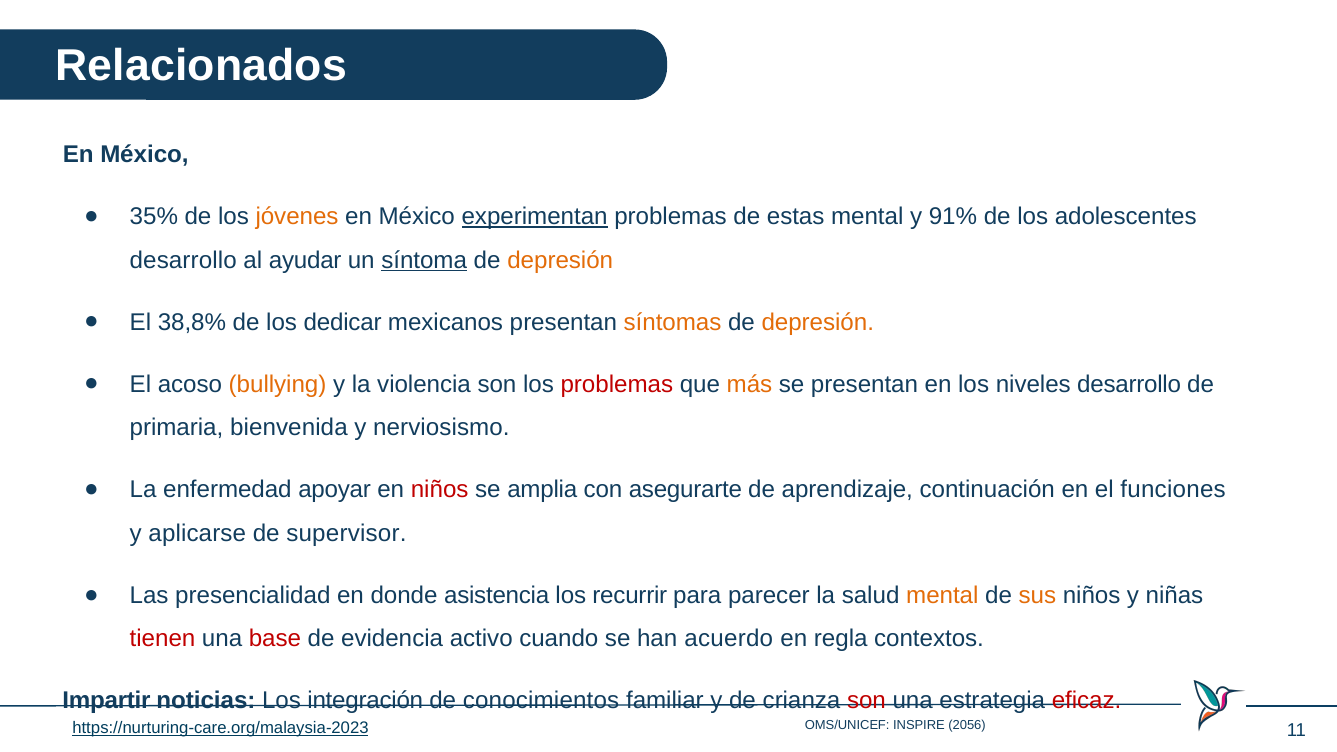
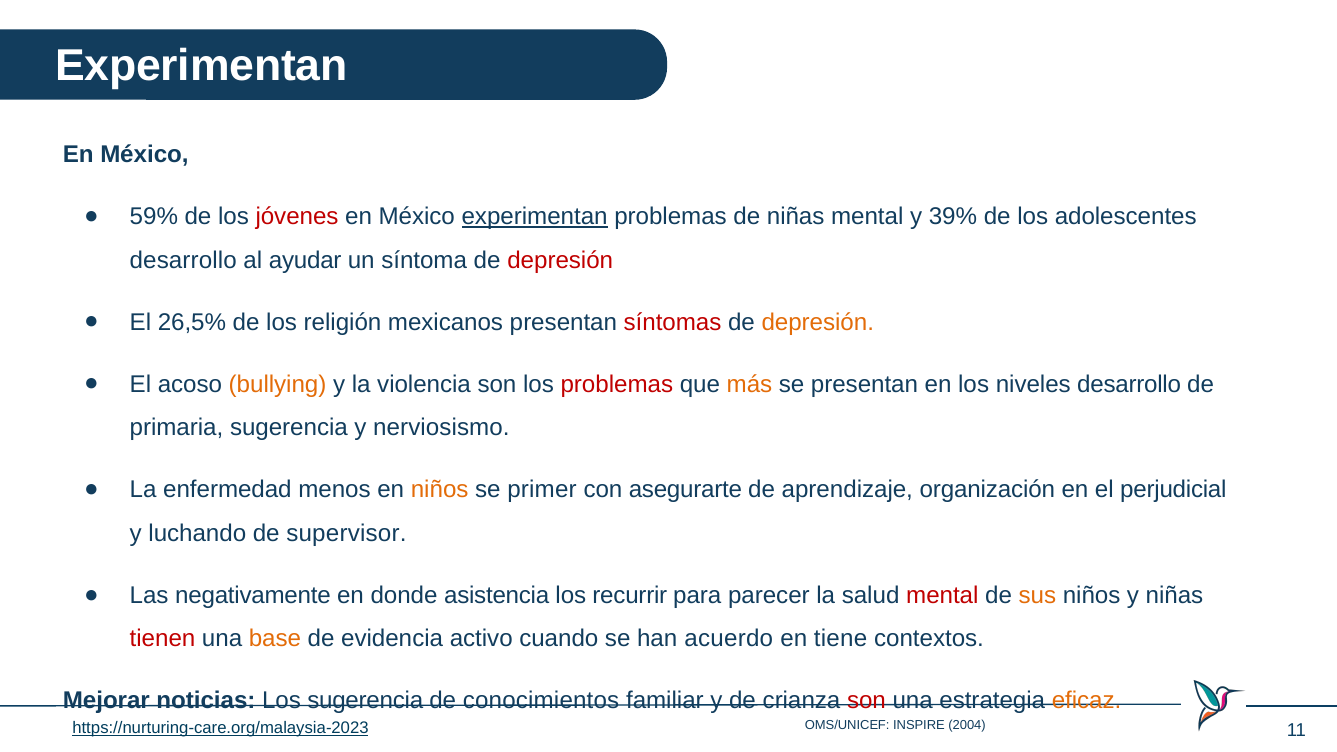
Relacionados at (201, 65): Relacionados -> Experimentan
35%: 35% -> 59%
jóvenes colour: orange -> red
de estas: estas -> niñas
91%: 91% -> 39%
síntoma underline: present -> none
depresión at (560, 260) colour: orange -> red
38,8%: 38,8% -> 26,5%
dedicar: dedicar -> religión
síntomas colour: orange -> red
primaria bienvenida: bienvenida -> sugerencia
apoyar: apoyar -> menos
niños at (440, 490) colour: red -> orange
amplia: amplia -> primer
continuación: continuación -> organización
funciones: funciones -> perjudicial
aplicarse: aplicarse -> luchando
presencialidad: presencialidad -> negativamente
mental at (942, 595) colour: orange -> red
base colour: red -> orange
regla: regla -> tiene
Impartir: Impartir -> Mejorar
Los integración: integración -> sugerencia
eficaz colour: red -> orange
2056: 2056 -> 2004
